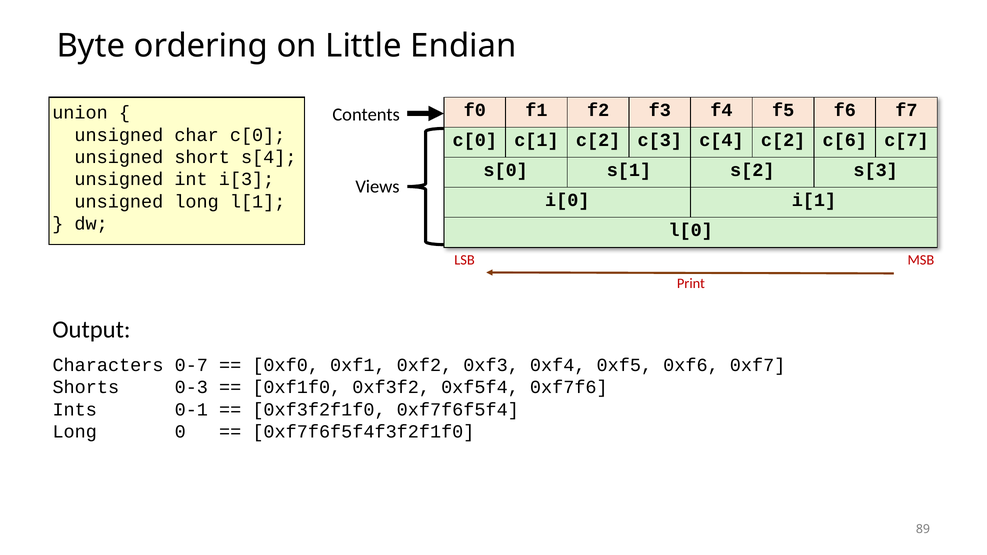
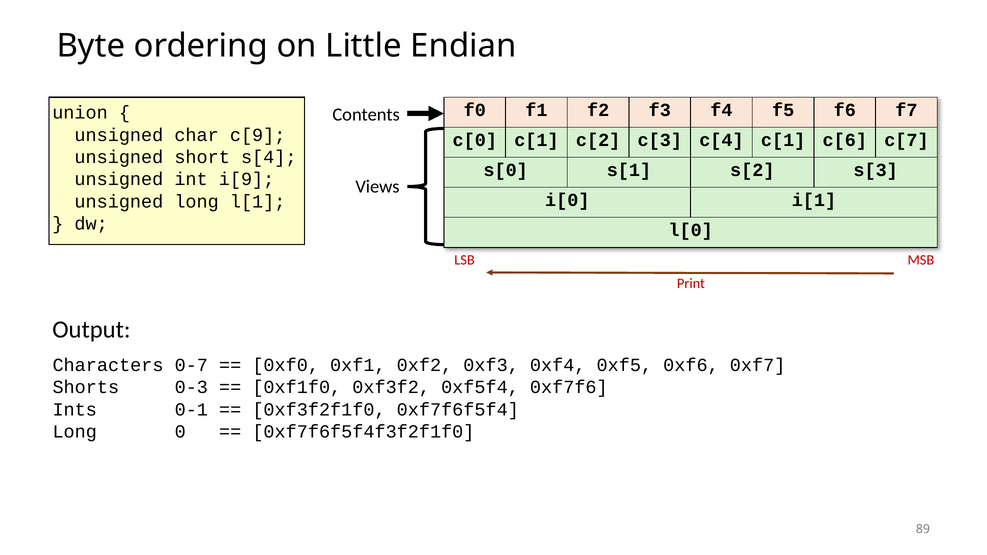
char c[0: c[0 -> c[9
c[4 c[2: c[2 -> c[1
i[3: i[3 -> i[9
